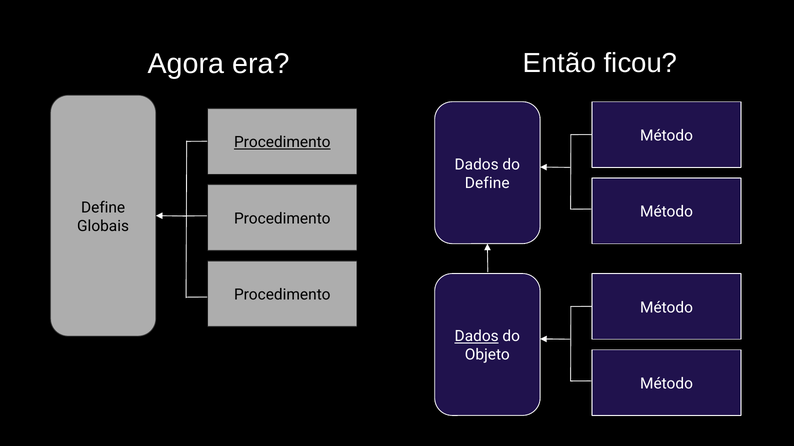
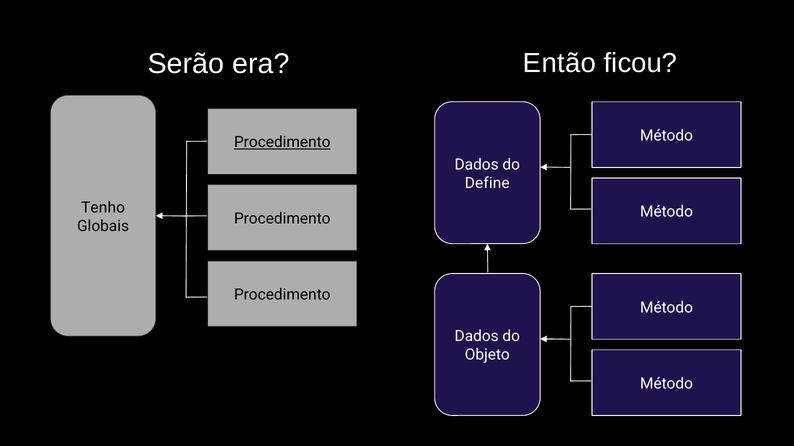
Agora: Agora -> Serão
Define at (103, 208): Define -> Tenho
Dados at (477, 337) underline: present -> none
